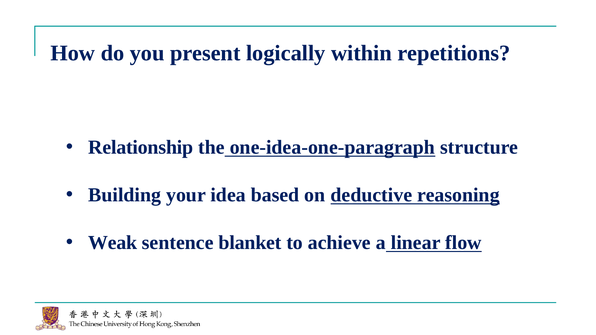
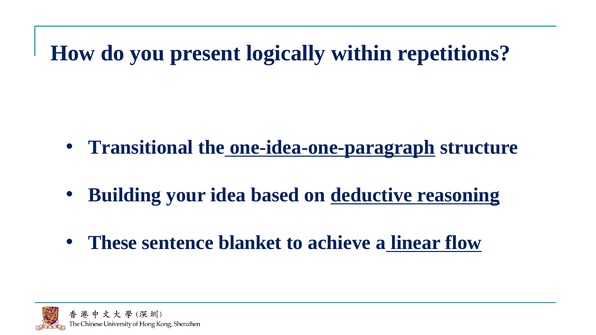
Relationship: Relationship -> Transitional
Weak: Weak -> These
